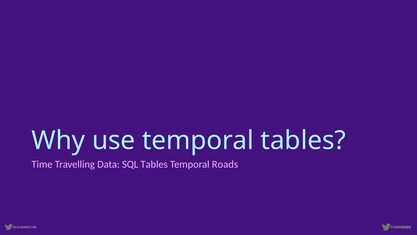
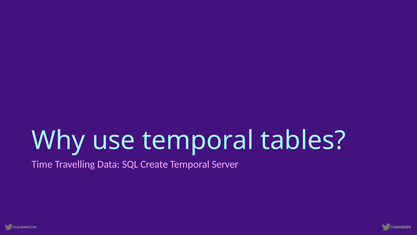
SQL Tables: Tables -> Create
Roads: Roads -> Server
